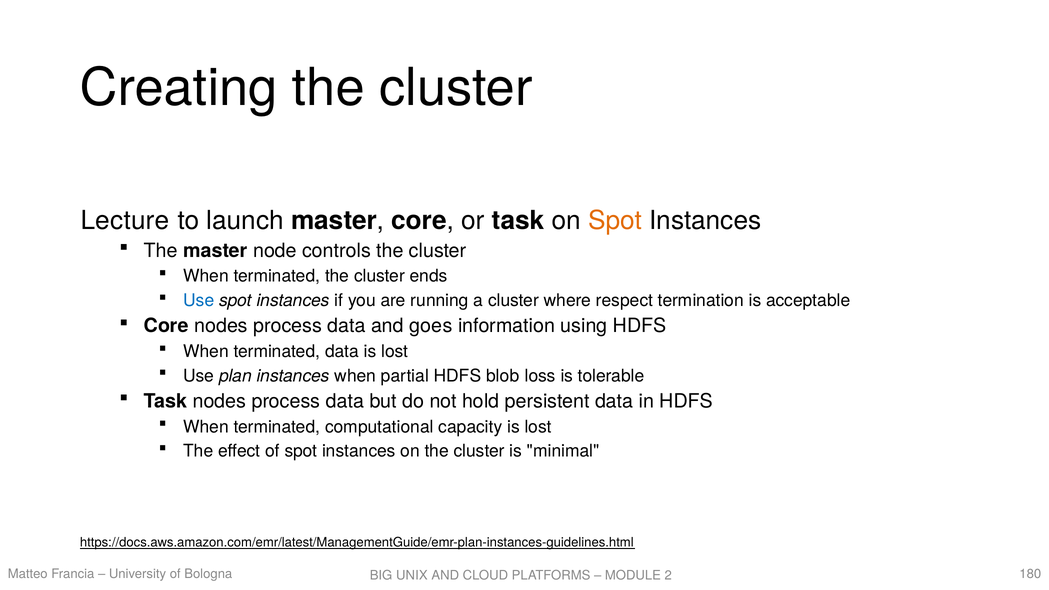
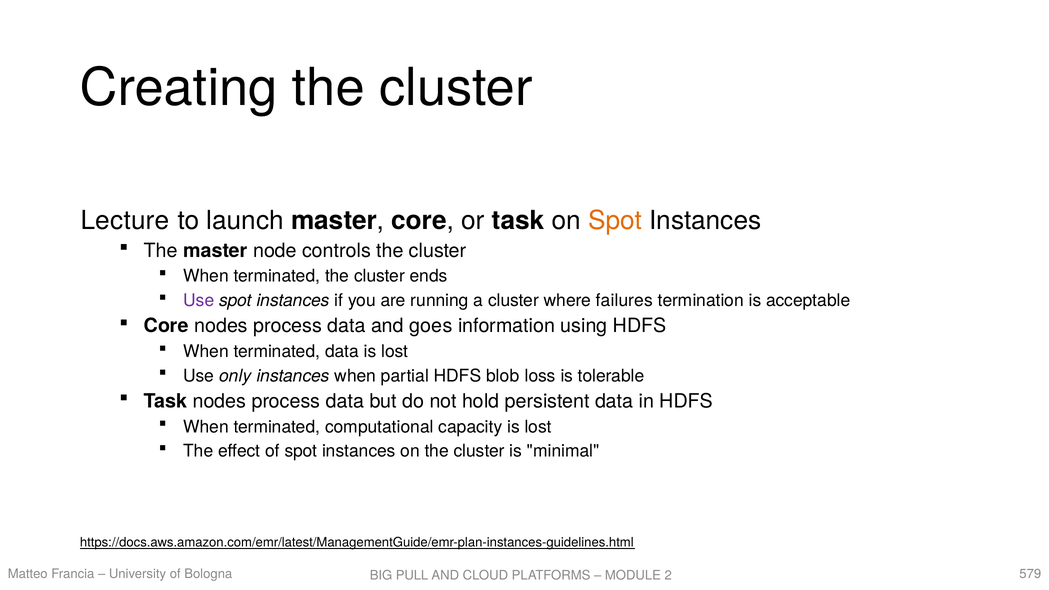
Use at (199, 300) colour: blue -> purple
respect: respect -> failures
plan: plan -> only
180: 180 -> 579
UNIX: UNIX -> PULL
